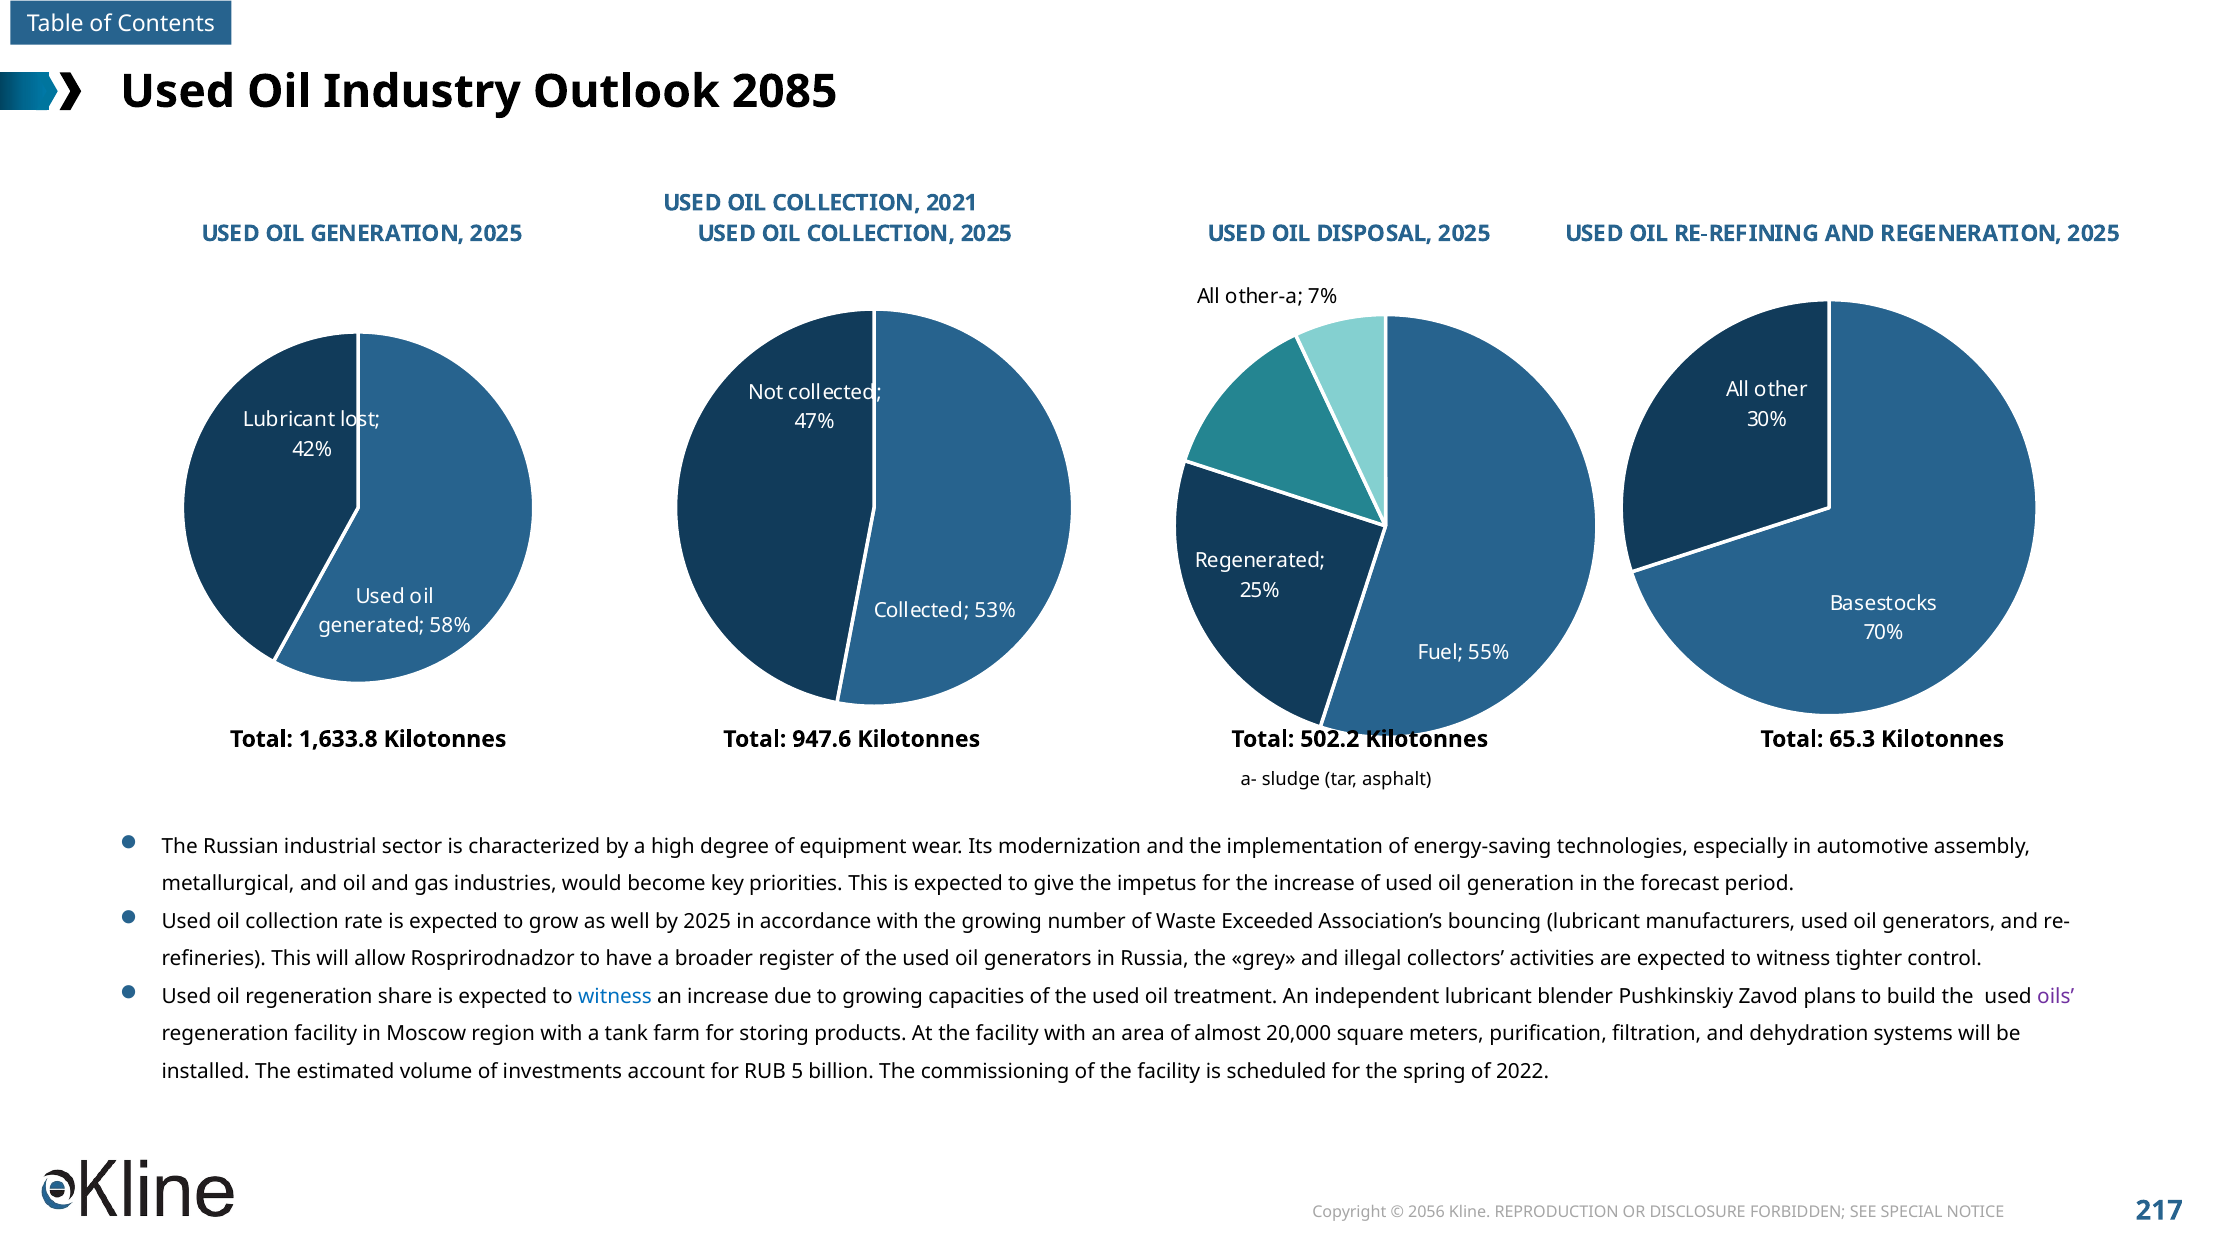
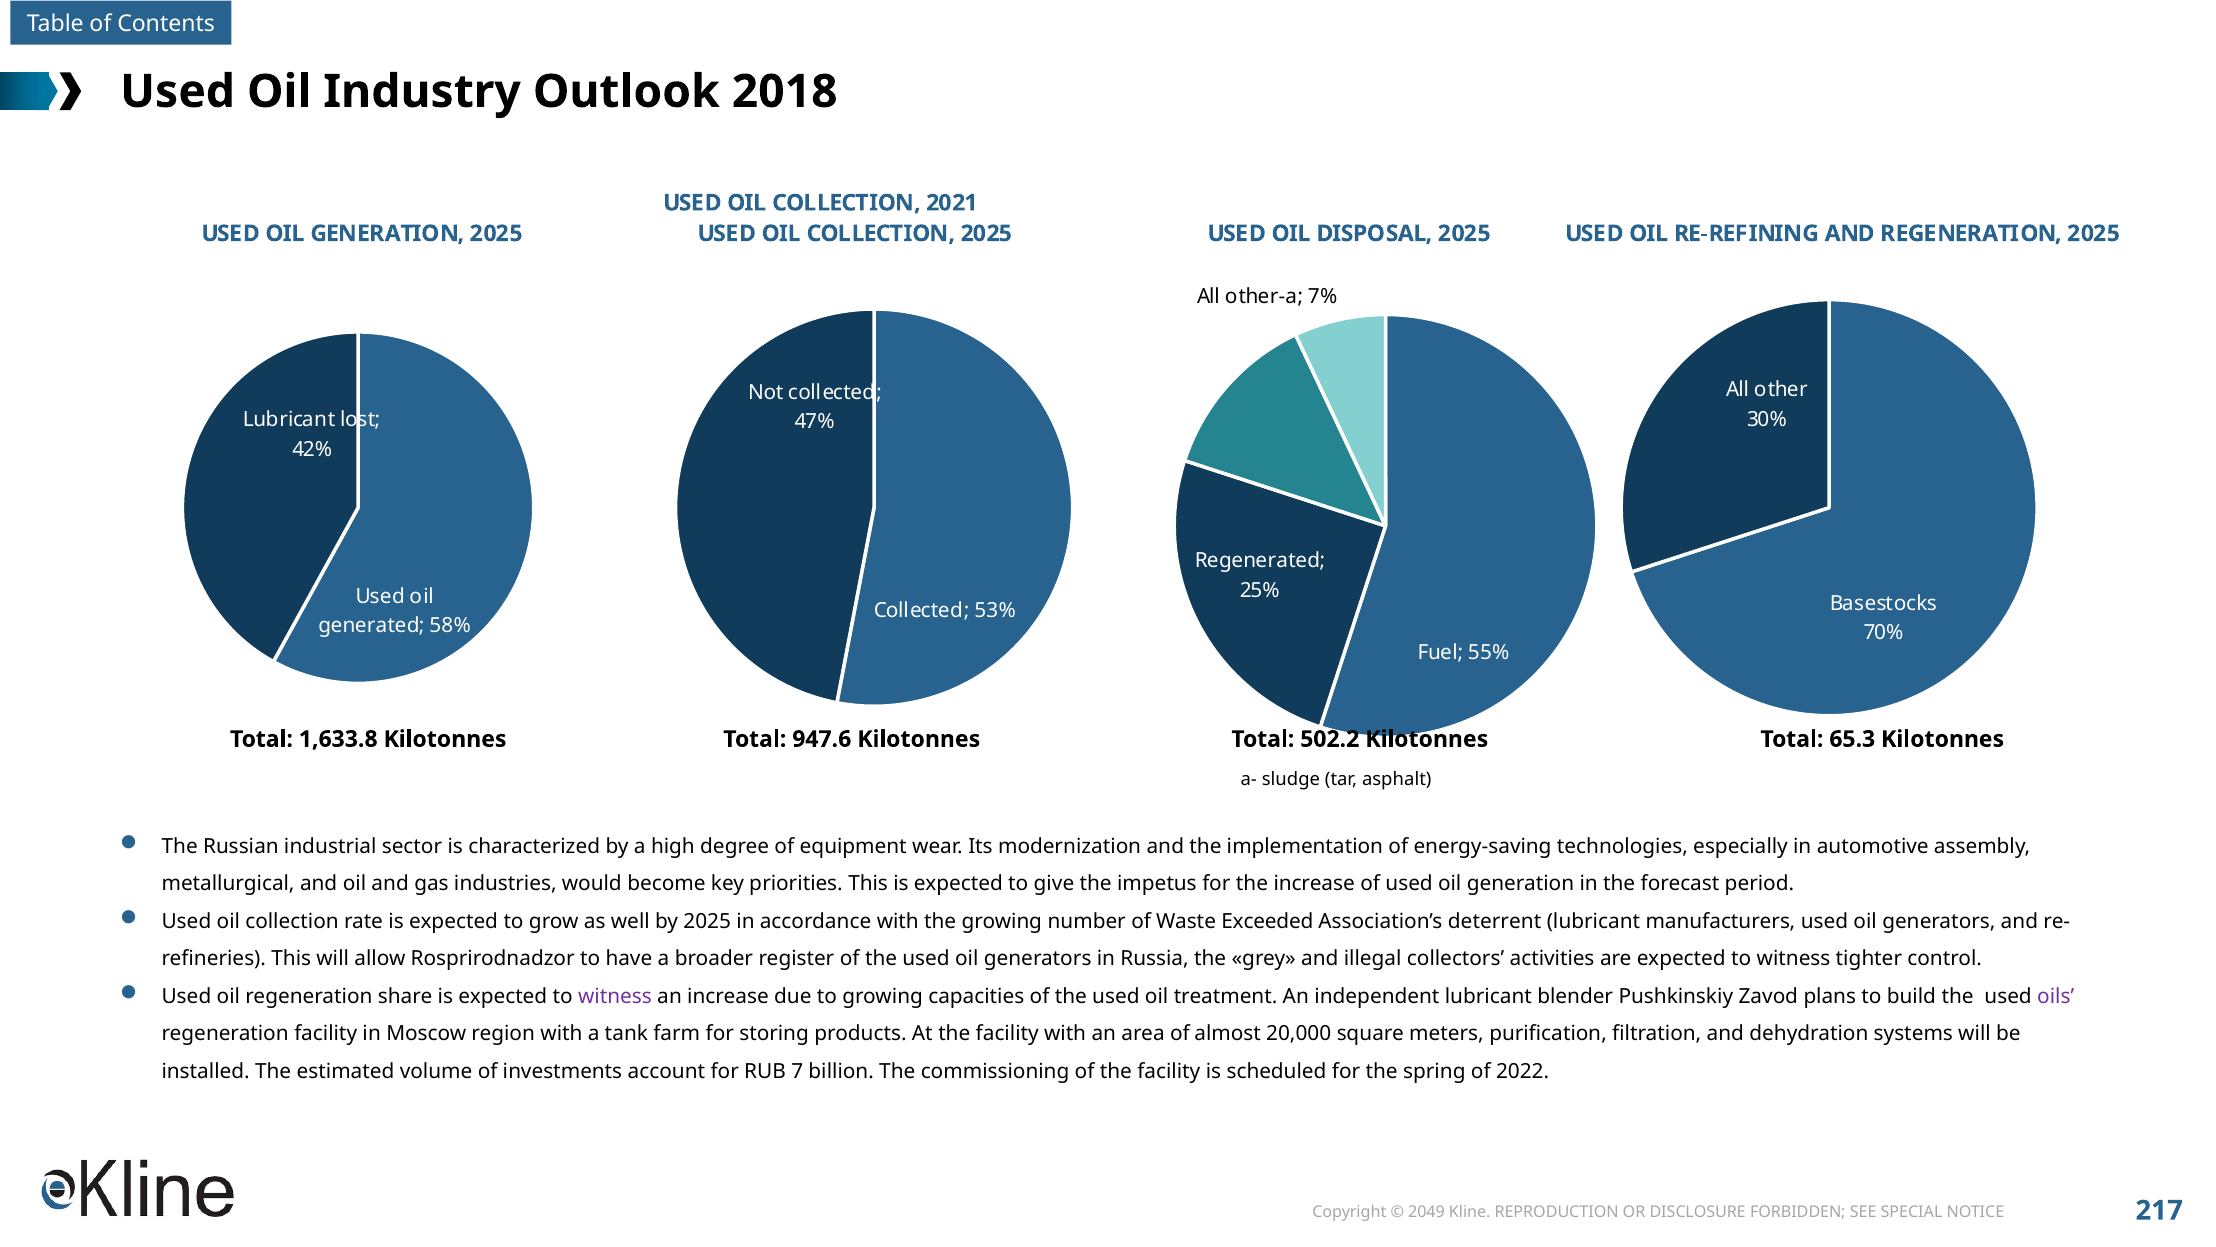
2085: 2085 -> 2018
bouncing: bouncing -> deterrent
witness at (615, 996) colour: blue -> purple
5: 5 -> 7
2056: 2056 -> 2049
